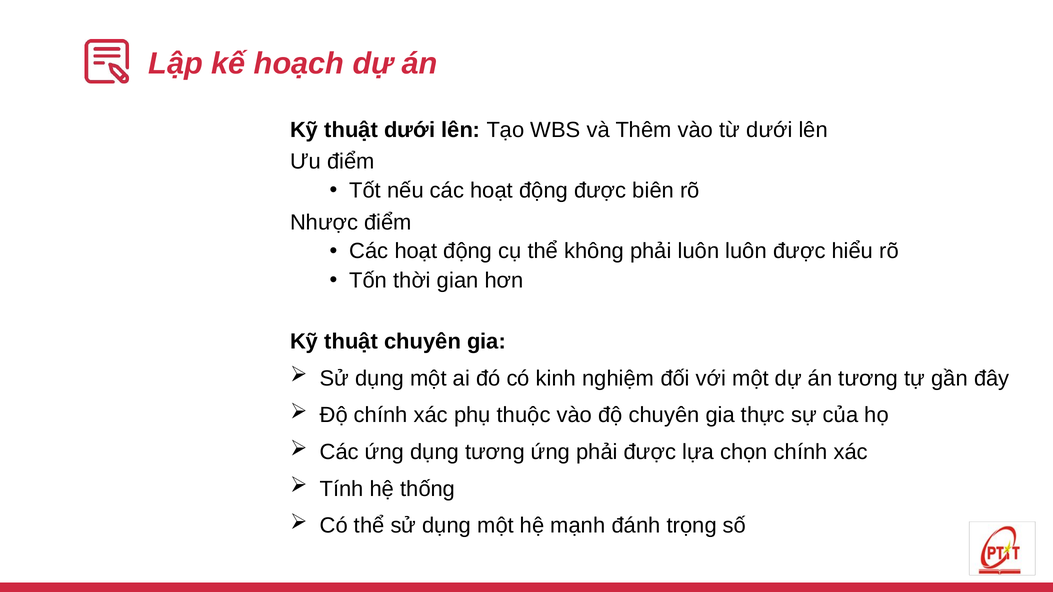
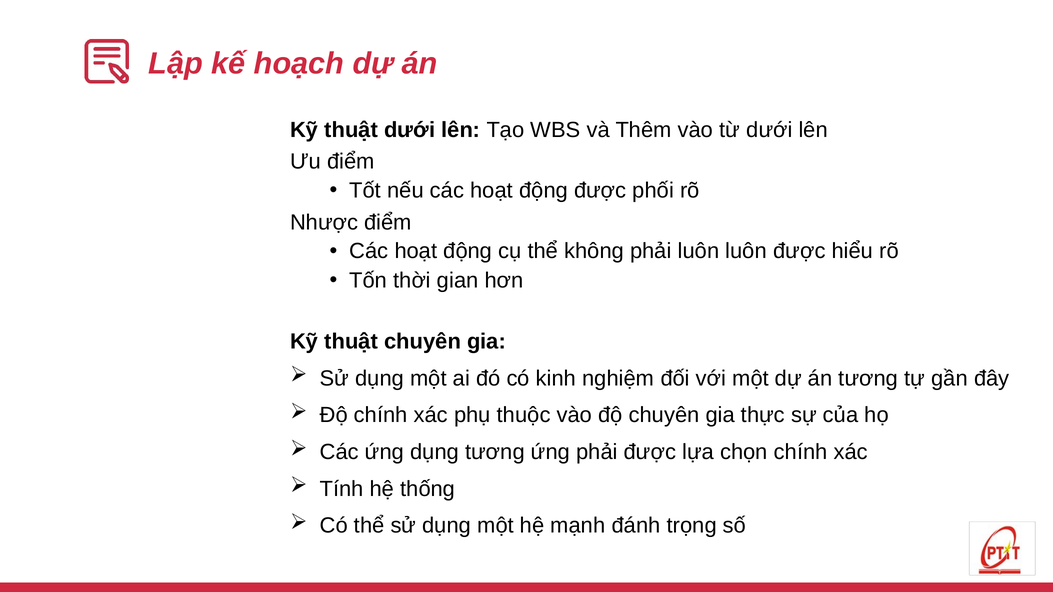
biên: biên -> phối
